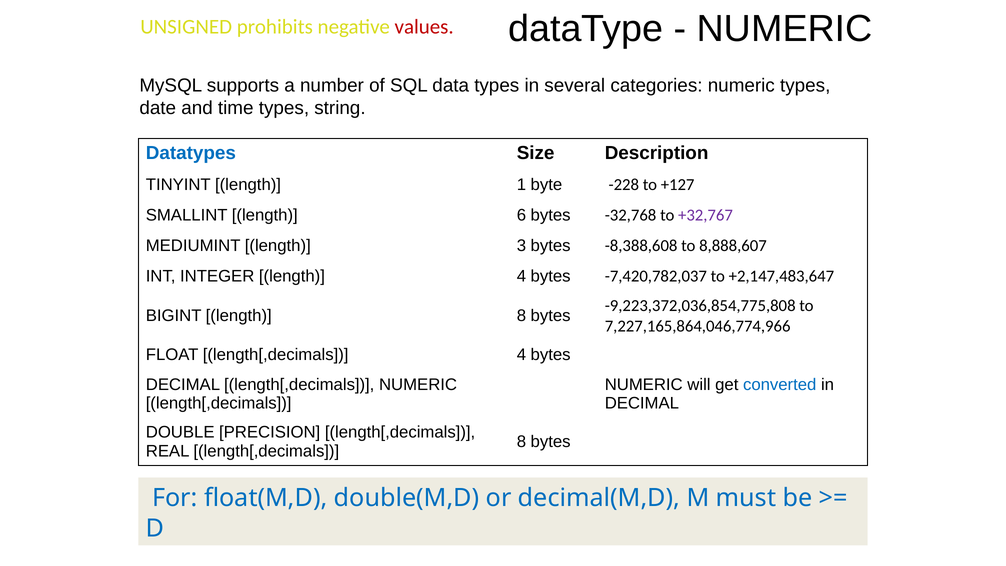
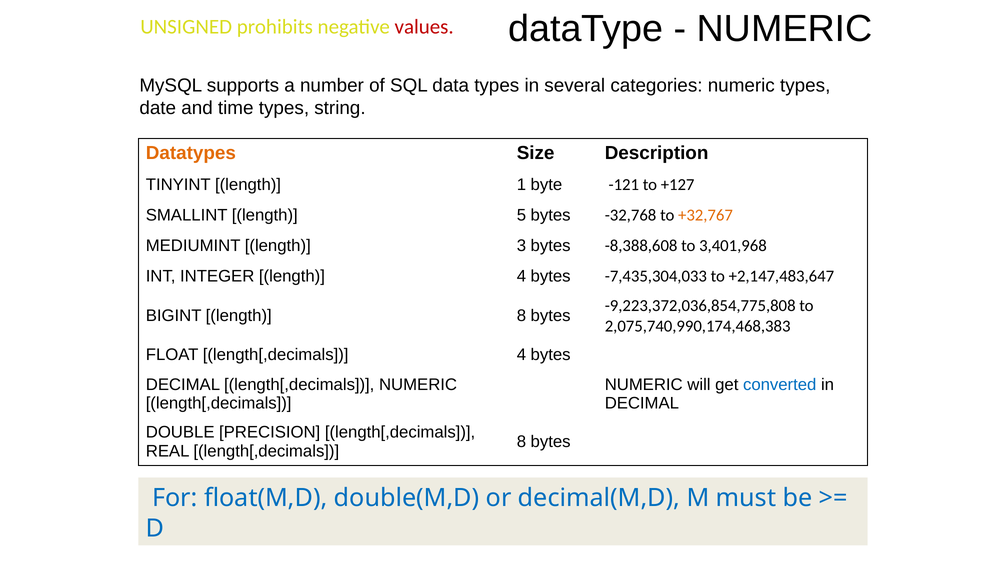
Datatypes colour: blue -> orange
-228: -228 -> -121
6: 6 -> 5
+32,767 colour: purple -> orange
8,888,607: 8,888,607 -> 3,401,968
-7,420,782,037: -7,420,782,037 -> -7,435,304,033
7,227,165,864,046,774,966: 7,227,165,864,046,774,966 -> 2,075,740,990,174,468,383
